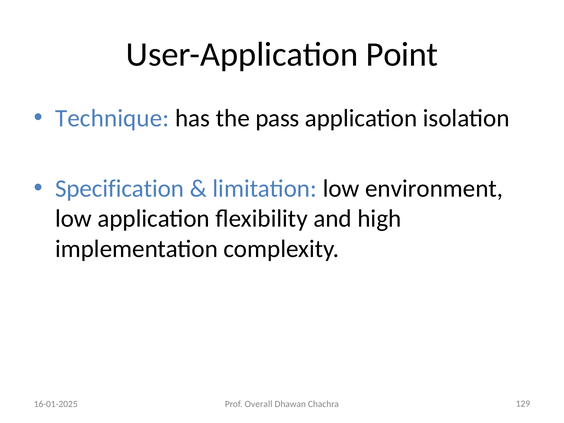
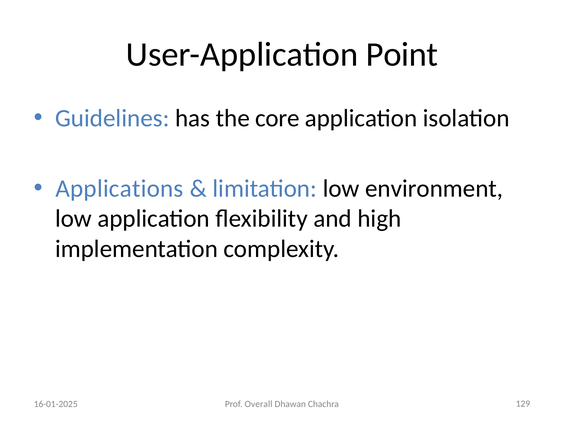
Technique: Technique -> Guidelines
pass: pass -> core
Specification: Specification -> Applications
